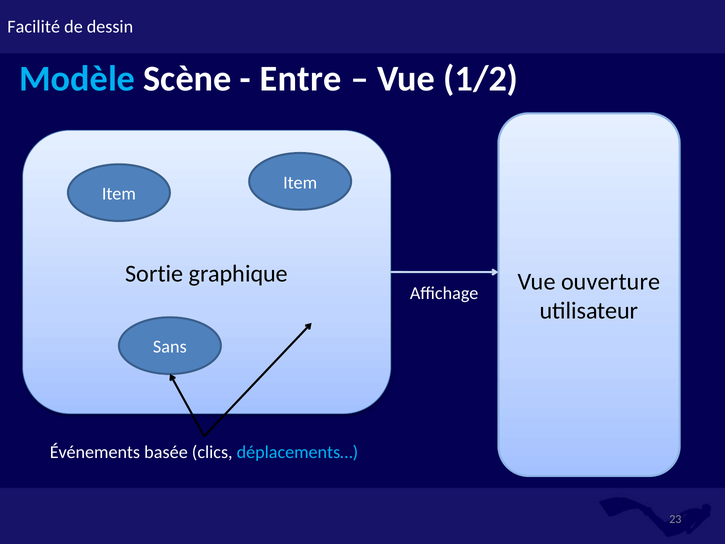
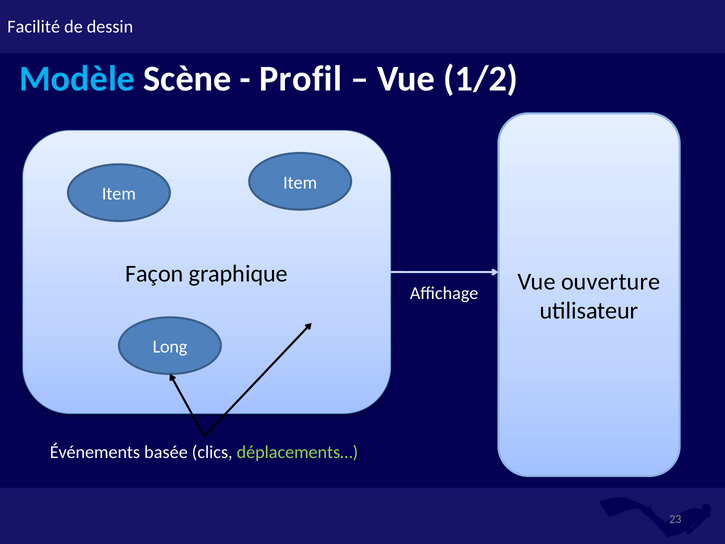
Entre: Entre -> Profil
Sortie: Sortie -> Façon
Sans: Sans -> Long
déplacements… colour: light blue -> light green
